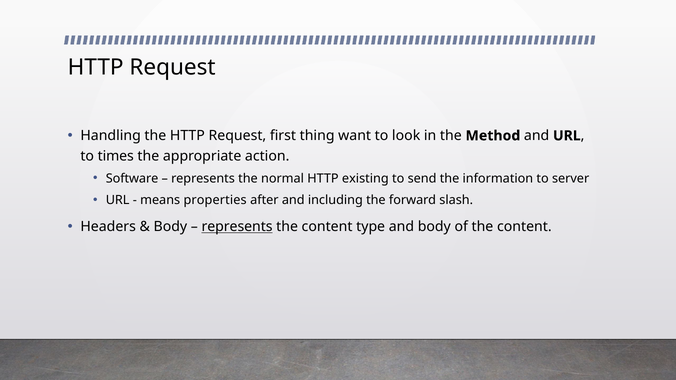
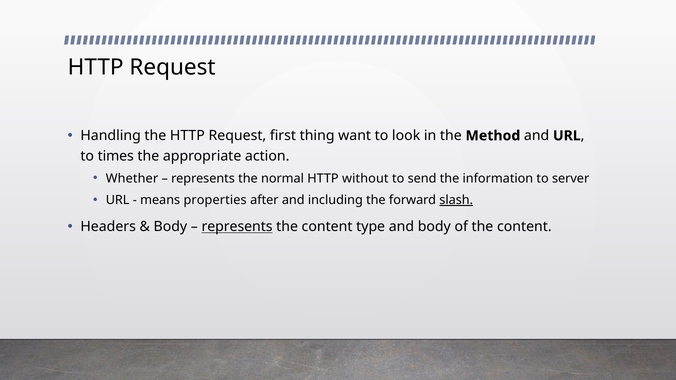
Software: Software -> Whether
existing: existing -> without
slash underline: none -> present
